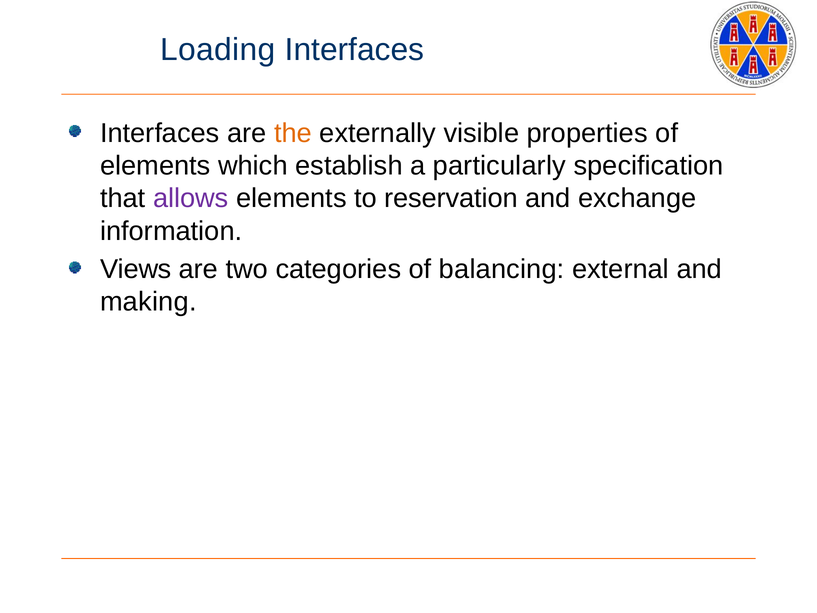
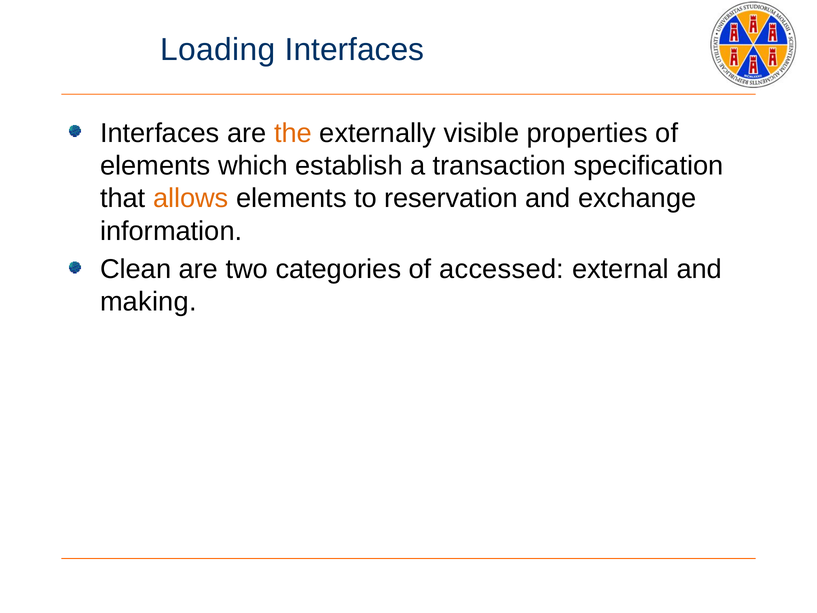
particularly: particularly -> transaction
allows colour: purple -> orange
Views: Views -> Clean
balancing: balancing -> accessed
